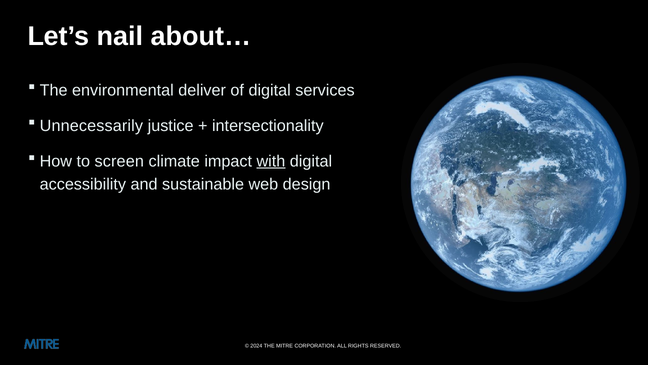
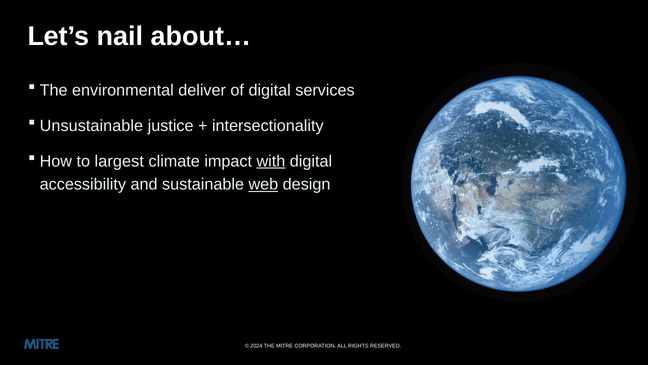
Unnecessarily: Unnecessarily -> Unsustainable
screen: screen -> largest
web underline: none -> present
